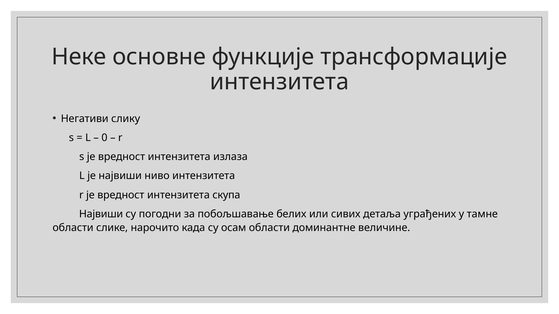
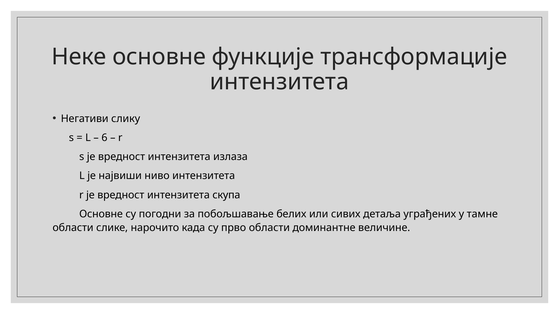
0: 0 -> 6
Највиши at (101, 214): Највиши -> Основне
осам: осам -> прво
